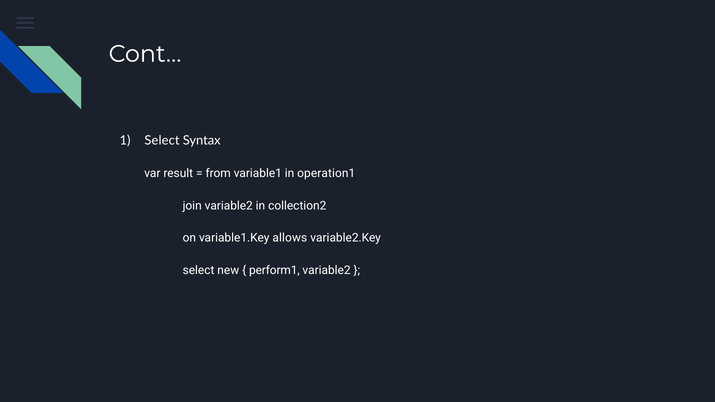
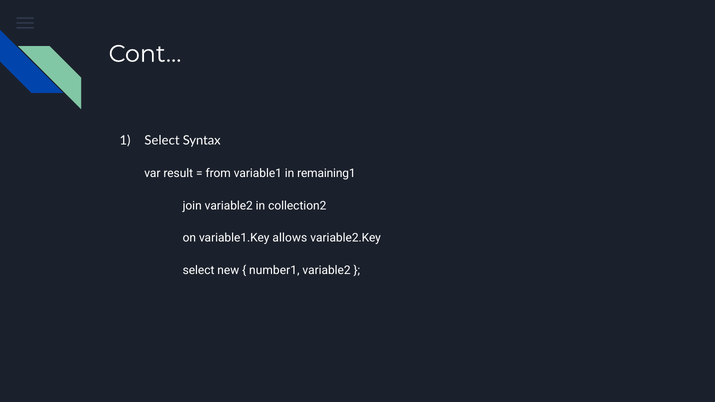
operation1: operation1 -> remaining1
perform1: perform1 -> number1
